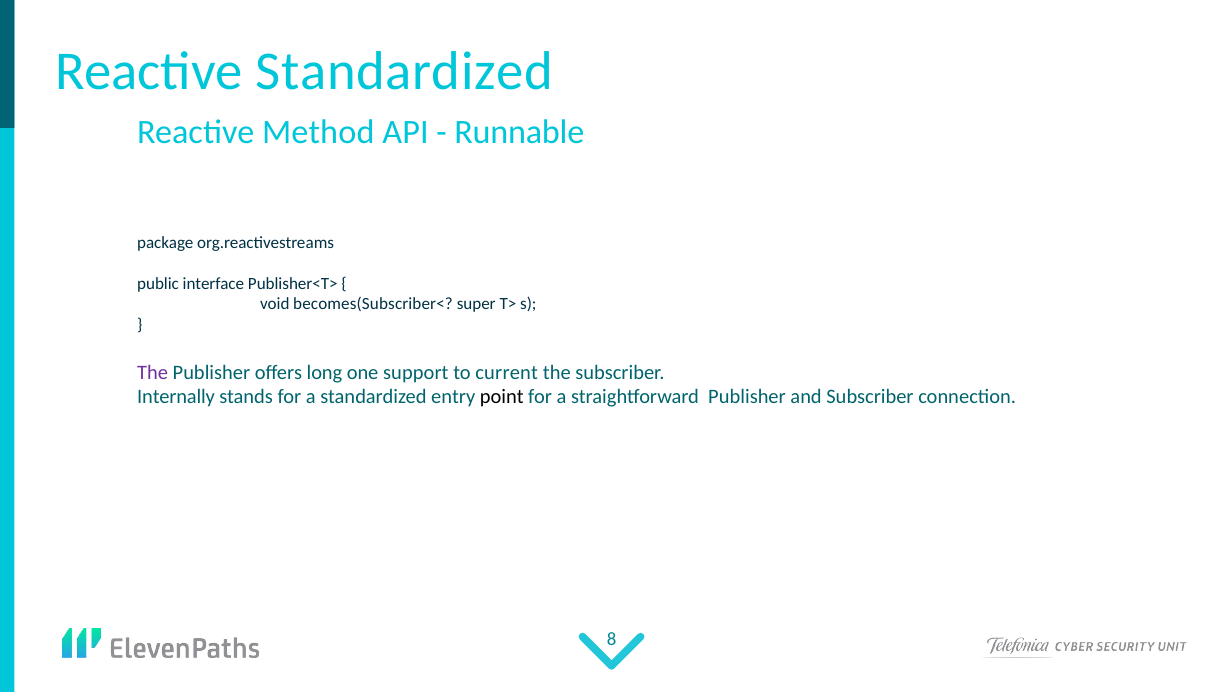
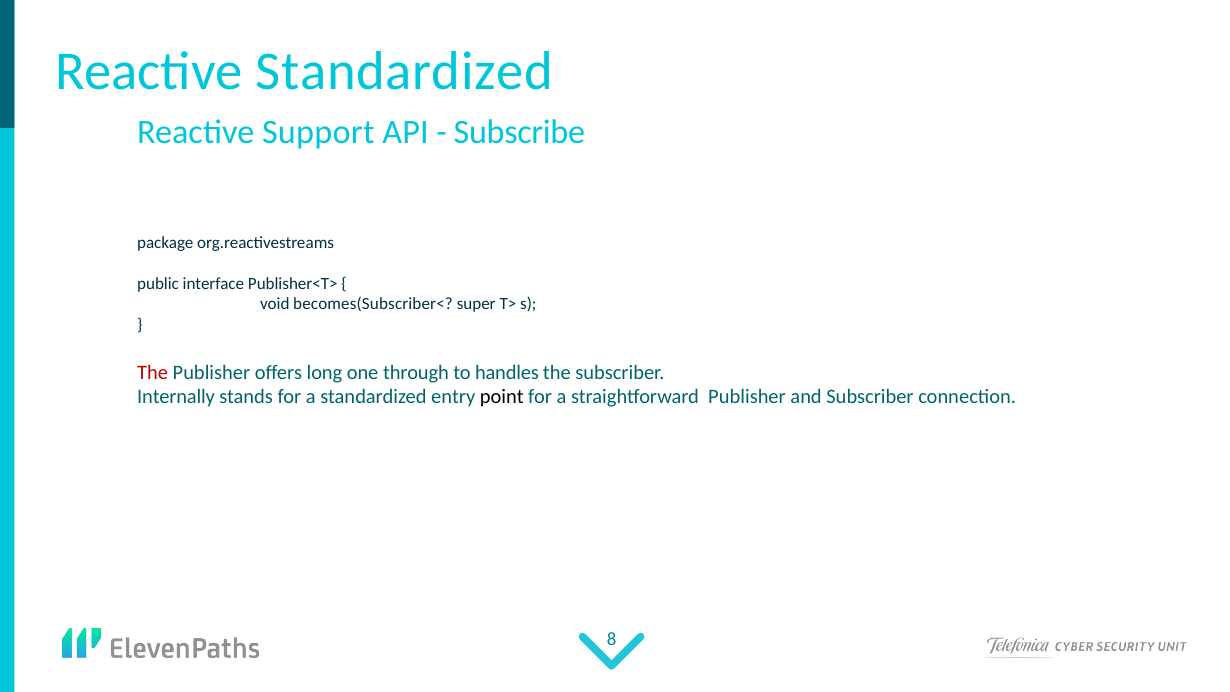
Method: Method -> Support
Runnable: Runnable -> Subscribe
The at (153, 372) colour: purple -> red
support: support -> through
current: current -> handles
